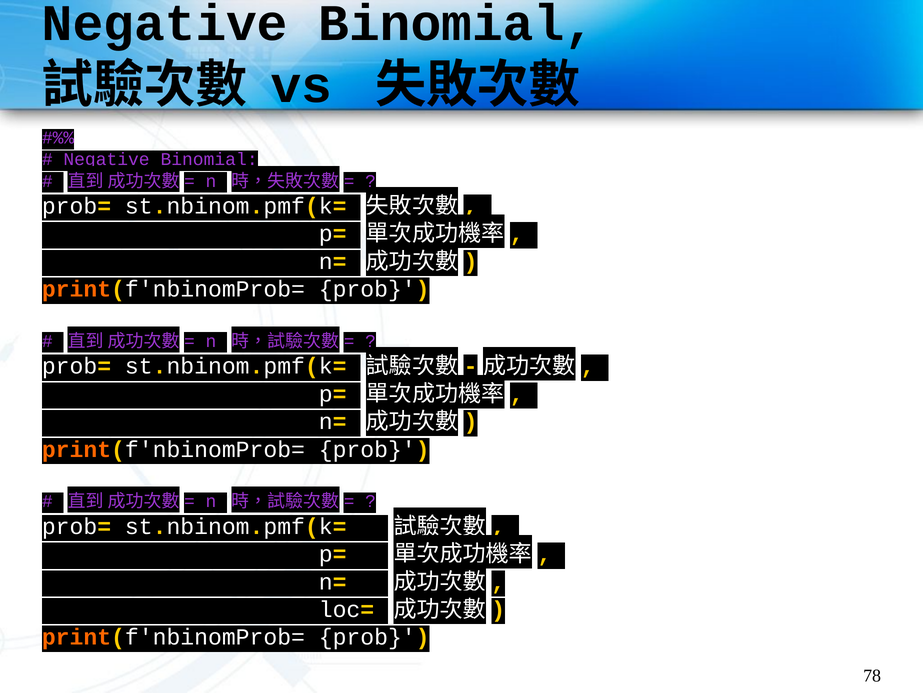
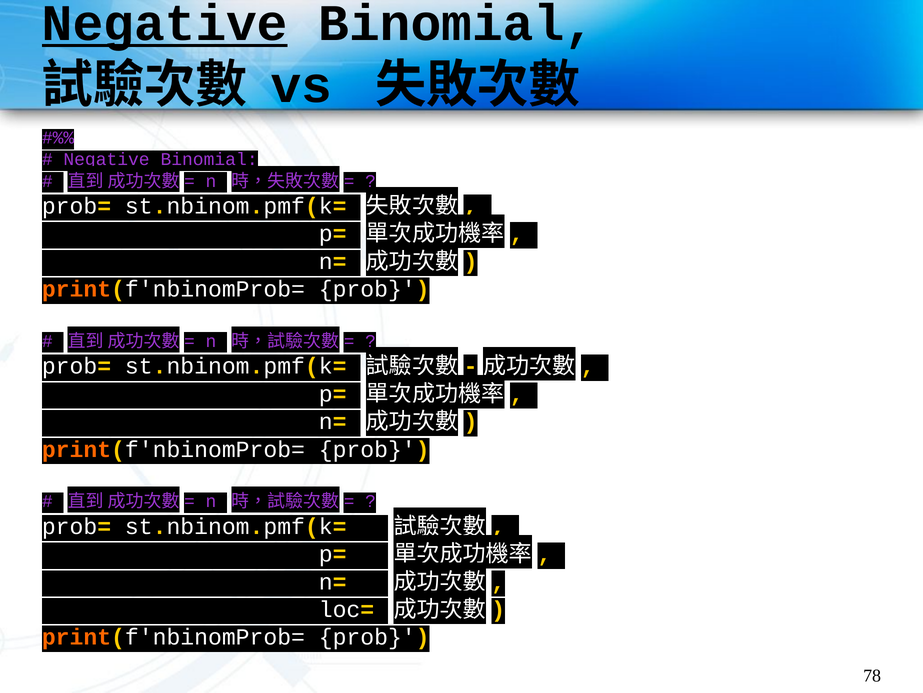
Negative at (165, 23) underline: none -> present
